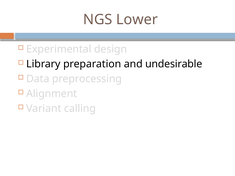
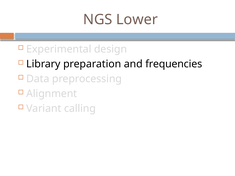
undesirable: undesirable -> frequencies
